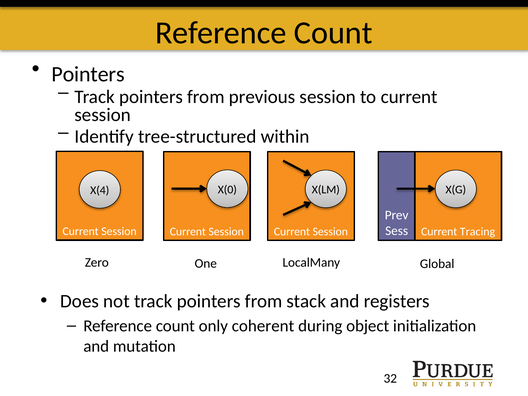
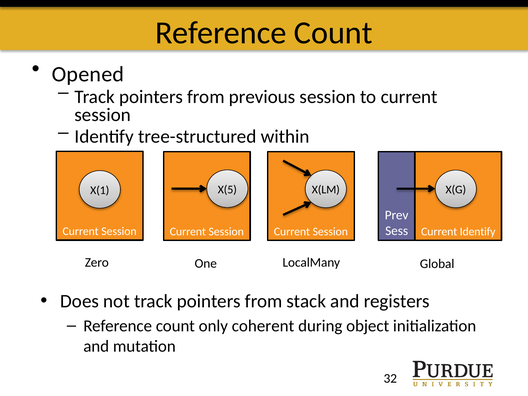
Pointers at (88, 74): Pointers -> Opened
X(0: X(0 -> X(5
X(4: X(4 -> X(1
Current Tracing: Tracing -> Identify
